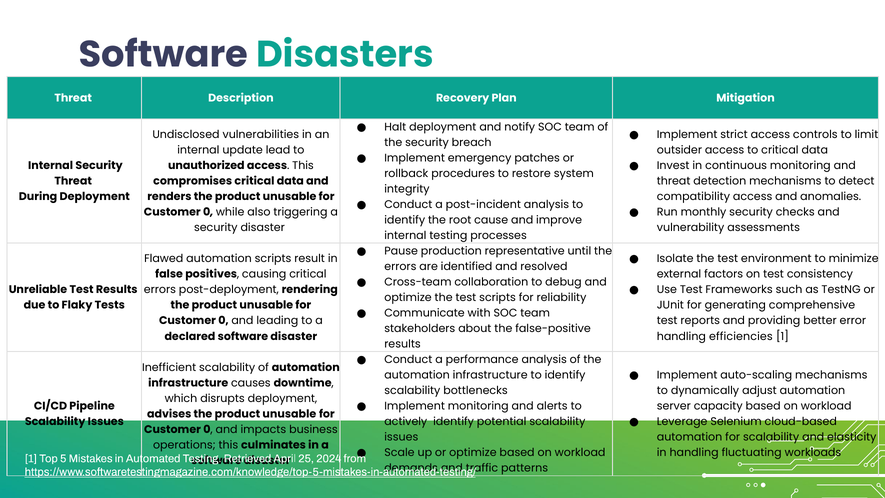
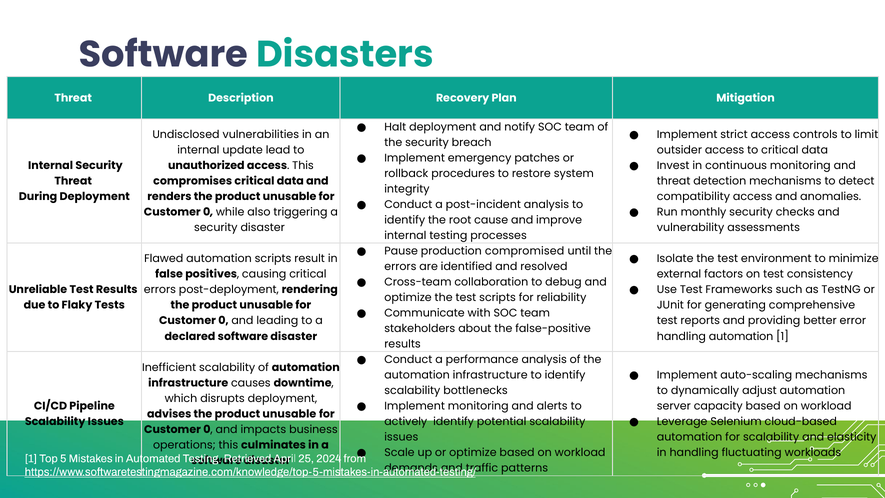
representative: representative -> compromised
handling efficiencies: efficiencies -> automation
